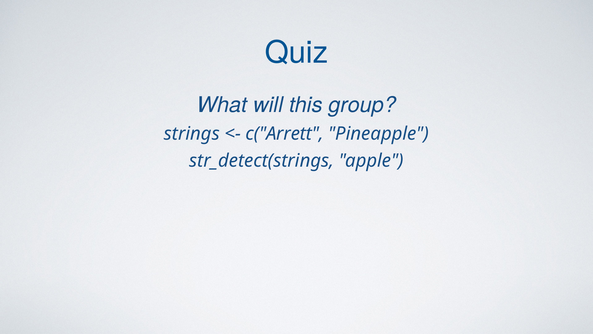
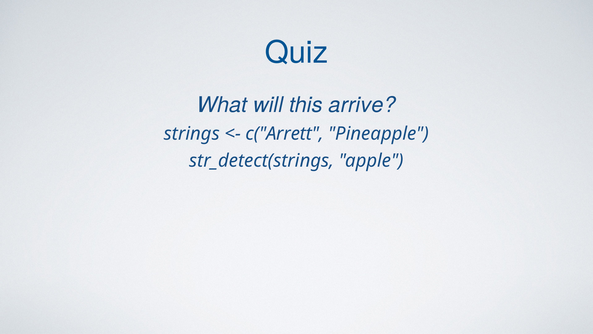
group: group -> arrive
